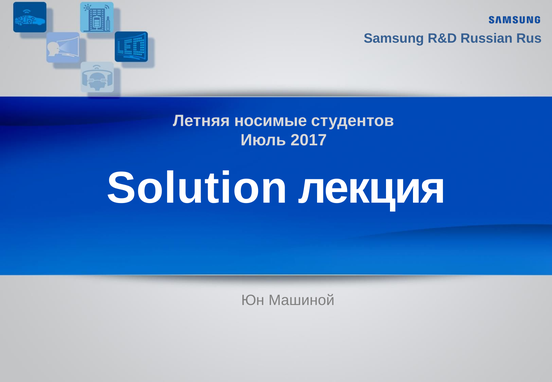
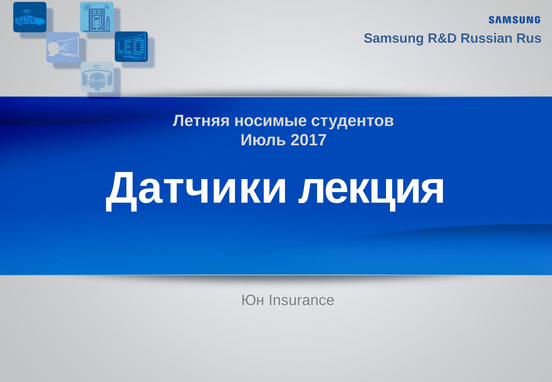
Solution: Solution -> Датчики
Машиной: Машиной -> Insurance
